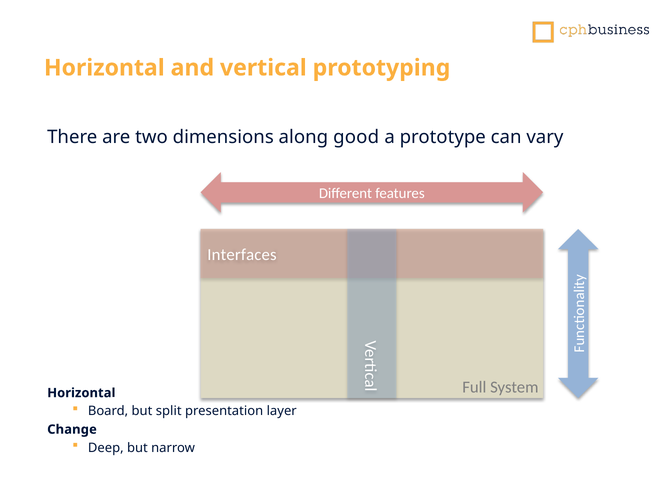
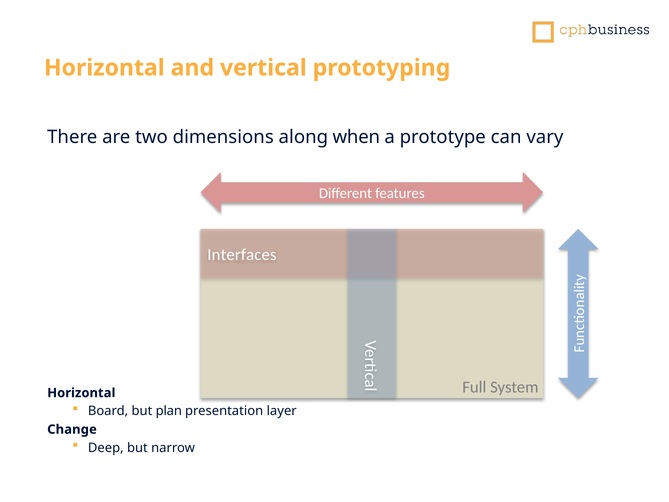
good: good -> when
split: split -> plan
